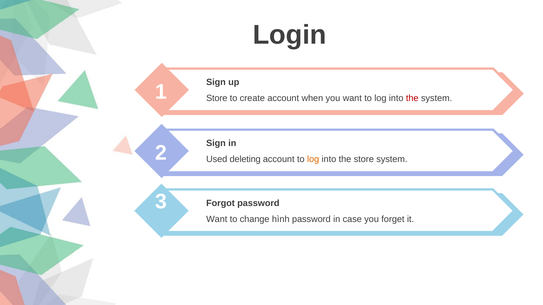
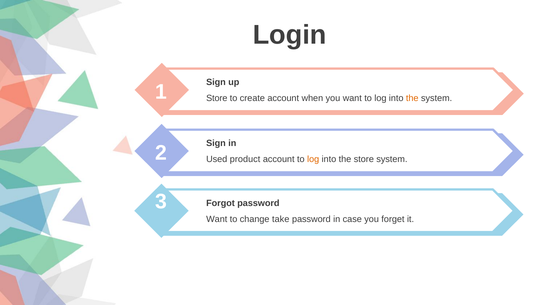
the at (412, 98) colour: red -> orange
deleting: deleting -> product
hình: hình -> take
